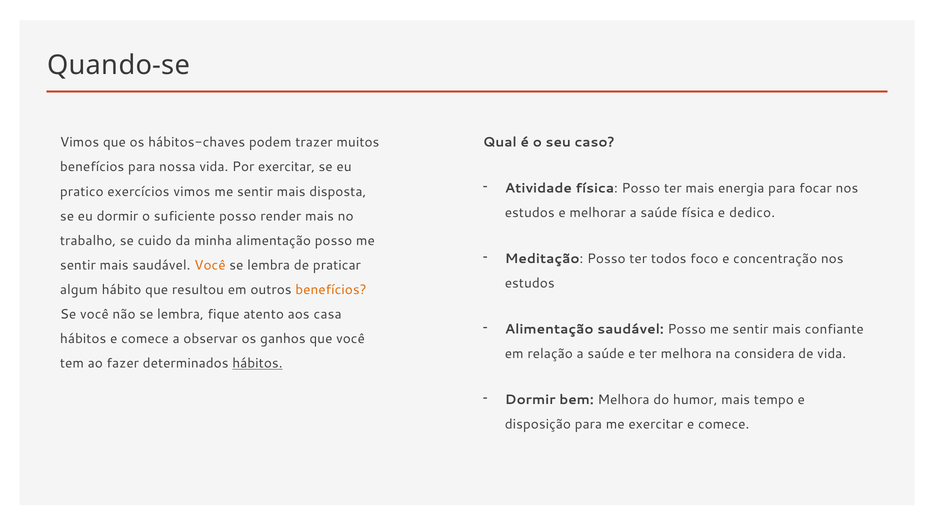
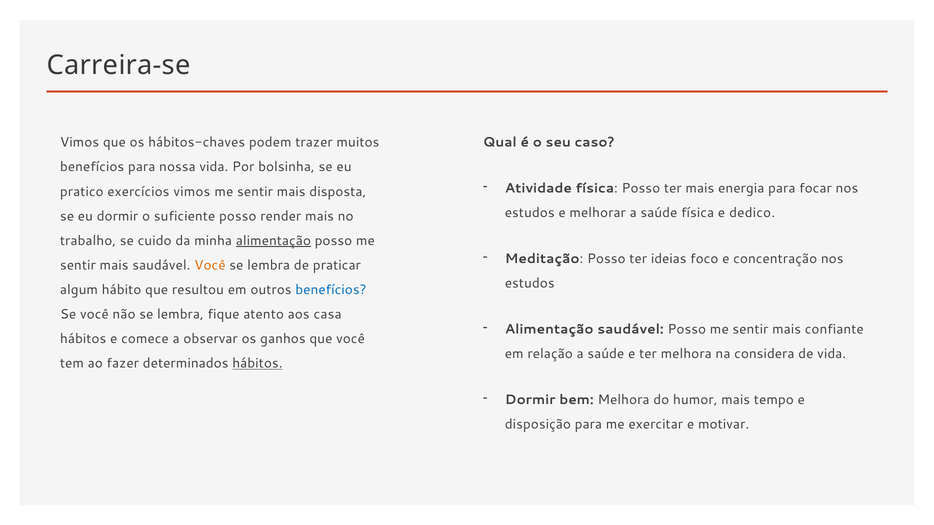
Quando-se: Quando-se -> Carreira-se
Por exercitar: exercitar -> bolsinha
alimentação at (273, 241) underline: none -> present
todos: todos -> ideias
benefícios at (331, 290) colour: orange -> blue
exercitar e comece: comece -> motivar
